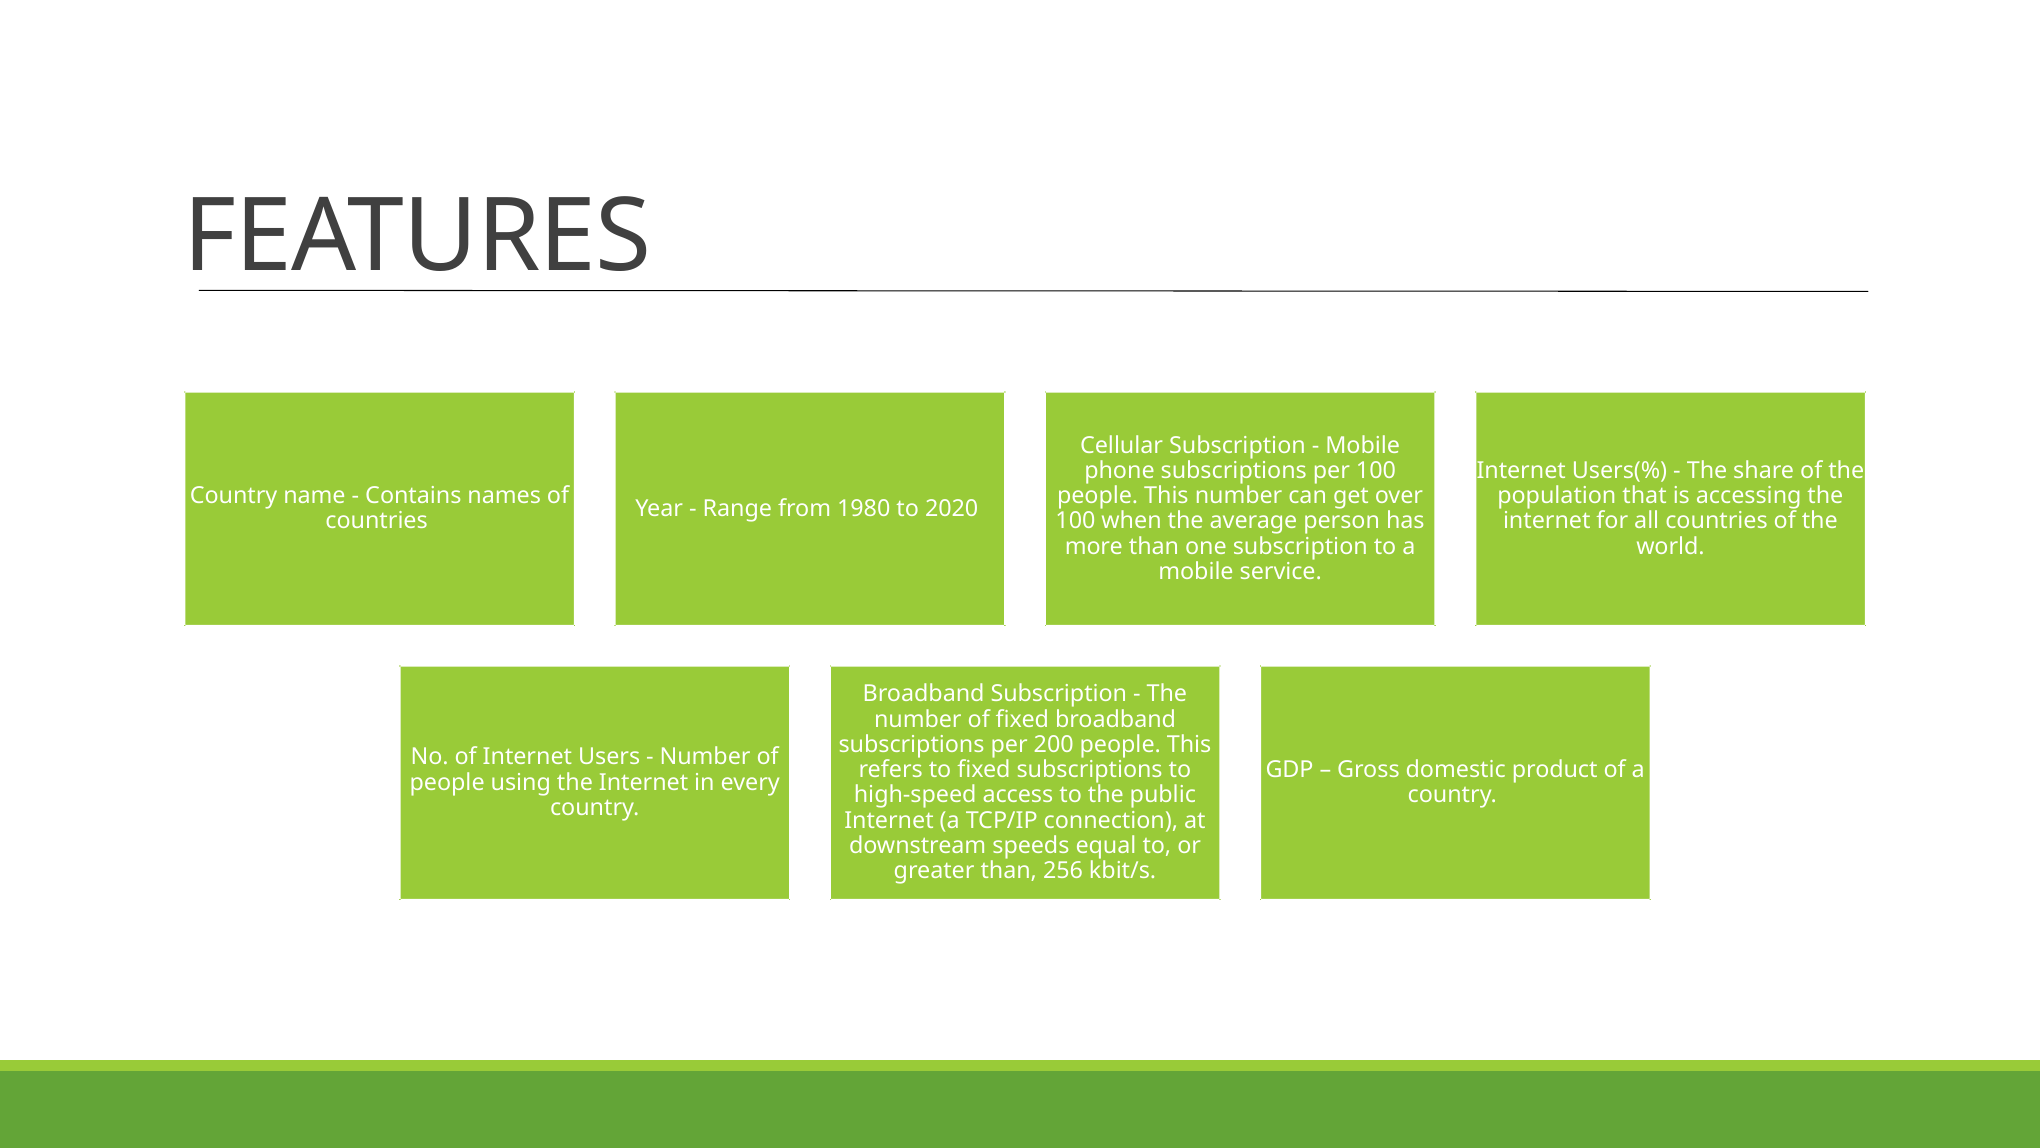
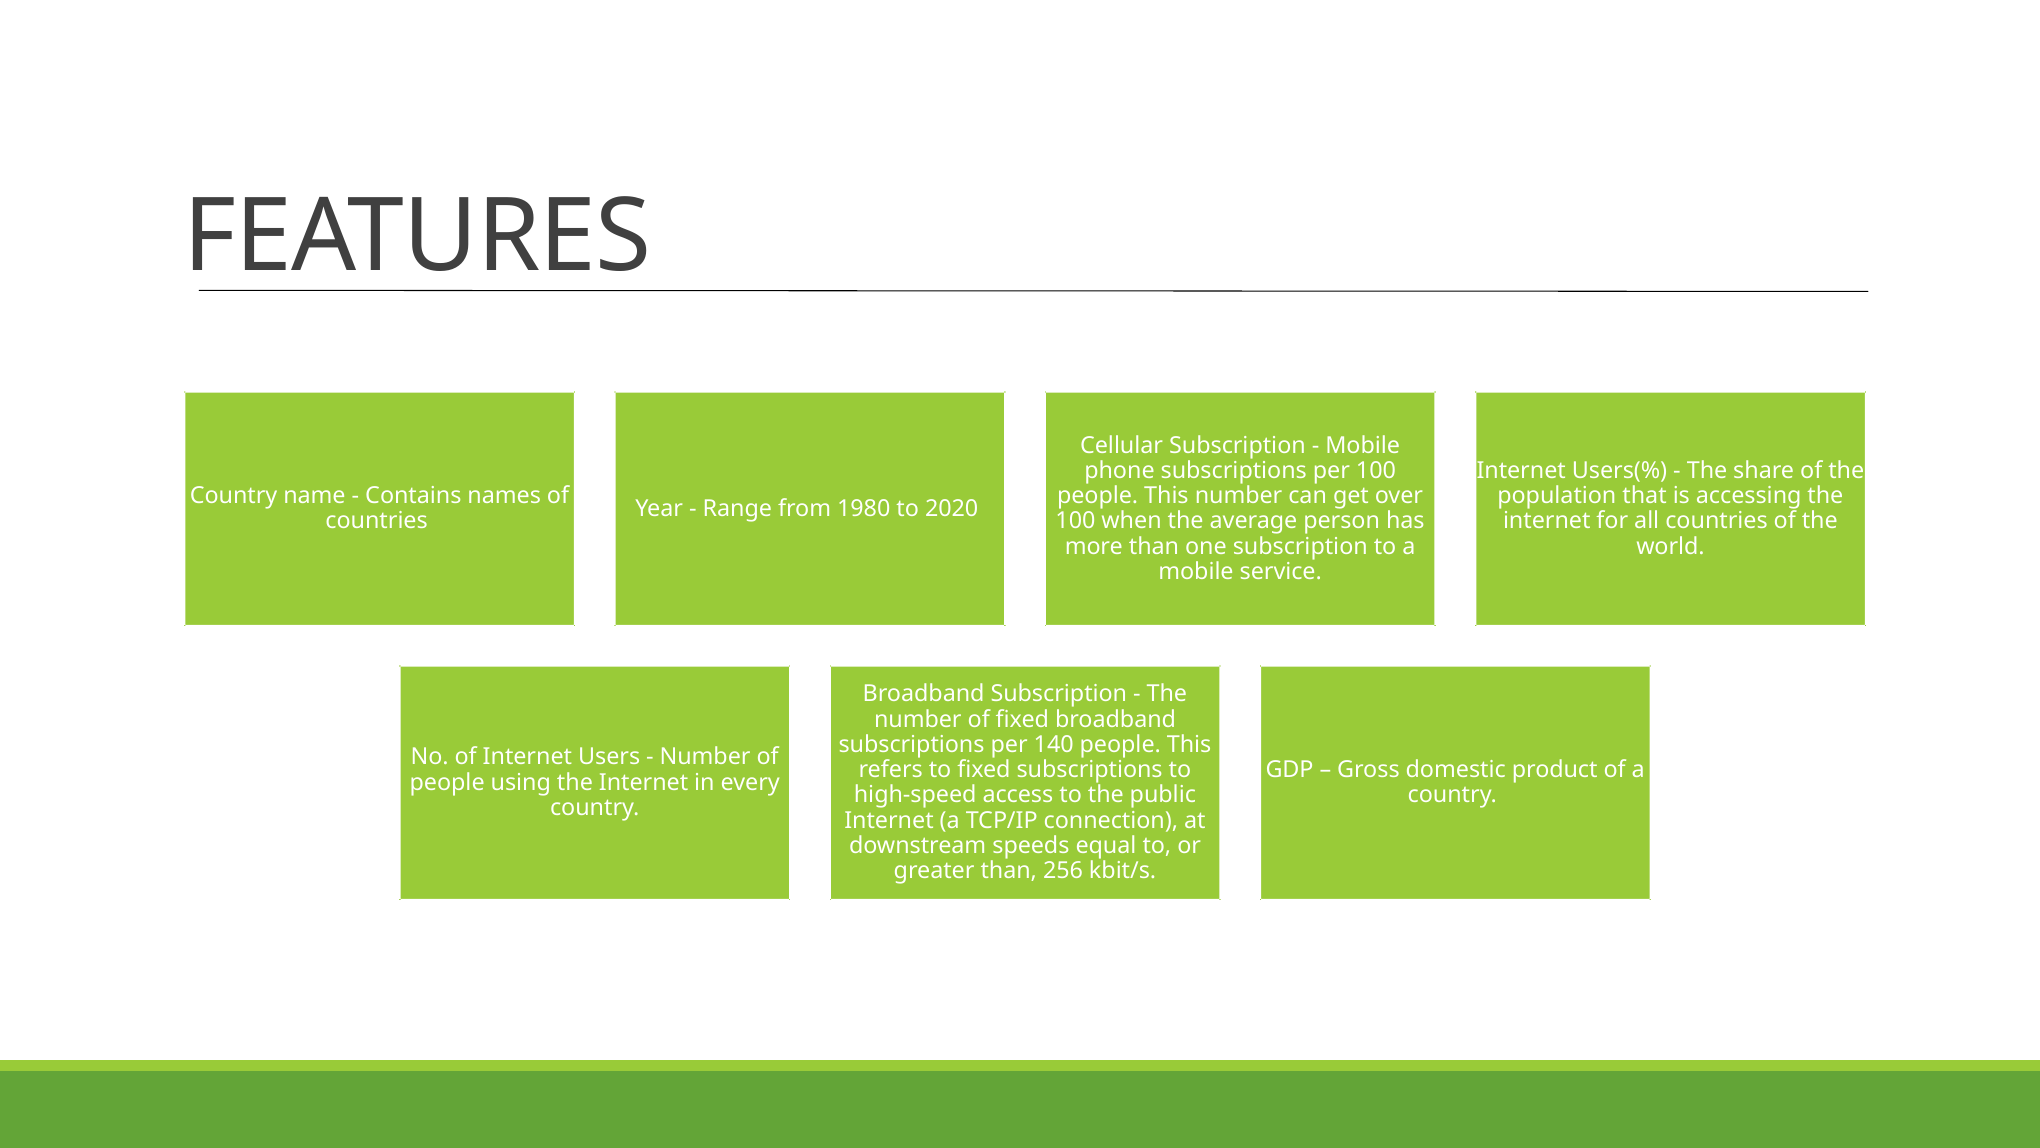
200: 200 -> 140
